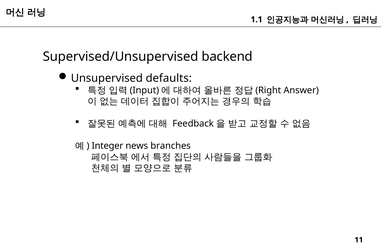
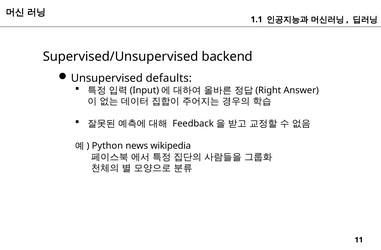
Integer: Integer -> Python
branches: branches -> wikipedia
